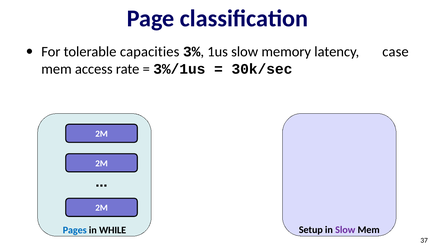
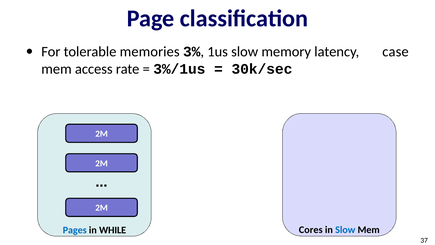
capacities: capacities -> memories
Setup: Setup -> Cores
Slow at (345, 230) colour: purple -> blue
